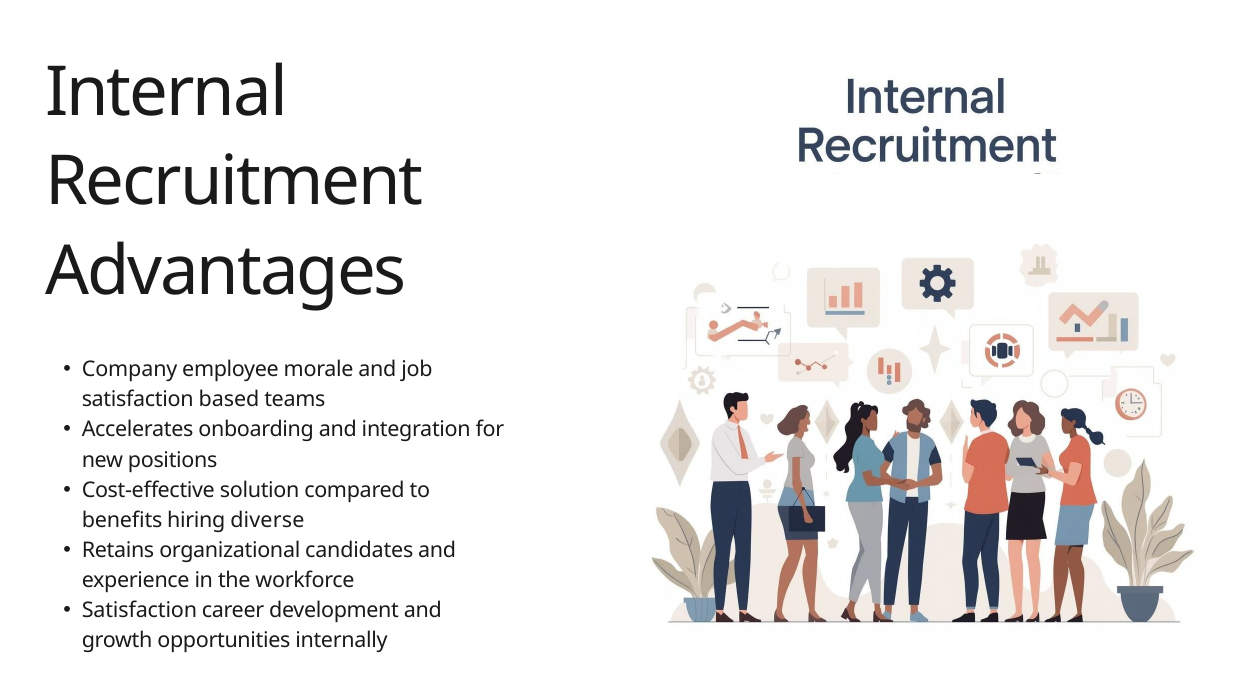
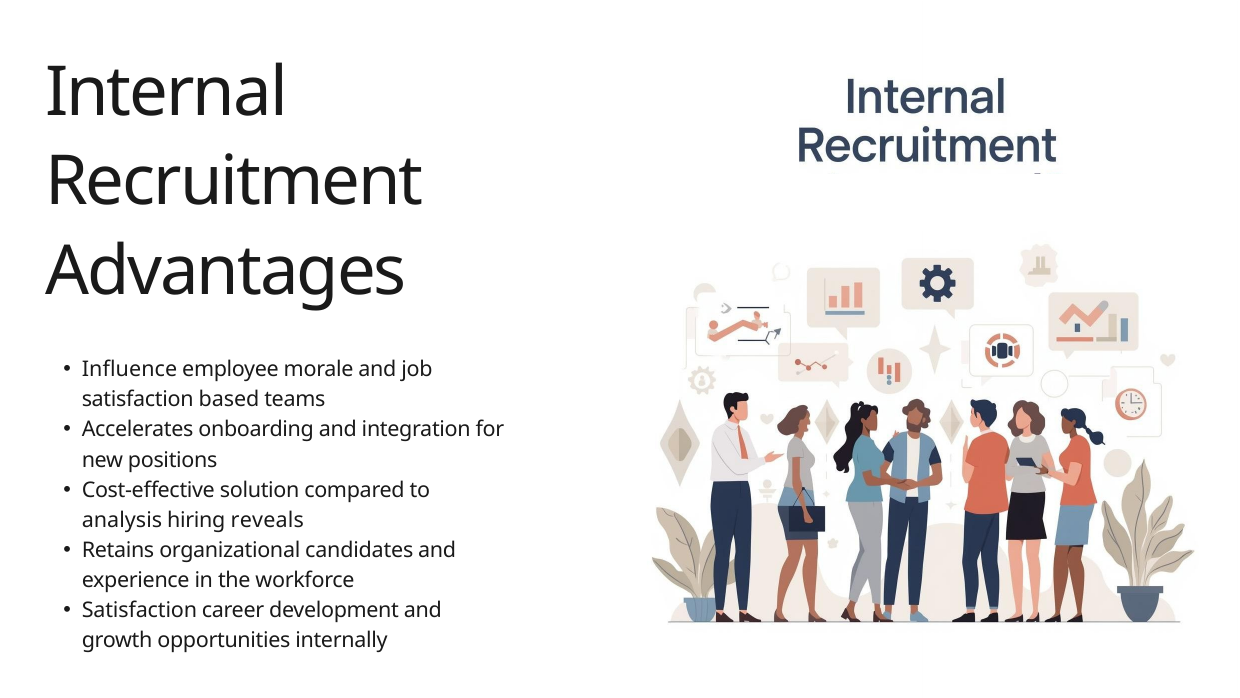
Company: Company -> Influence
benefits: benefits -> analysis
diverse: diverse -> reveals
